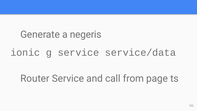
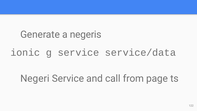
Router: Router -> Negeri
